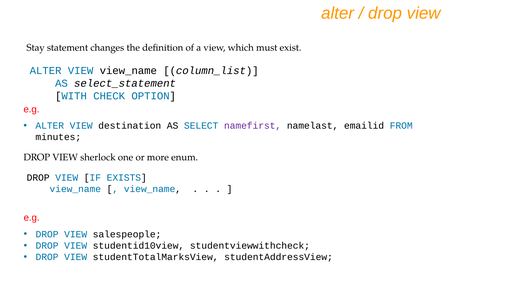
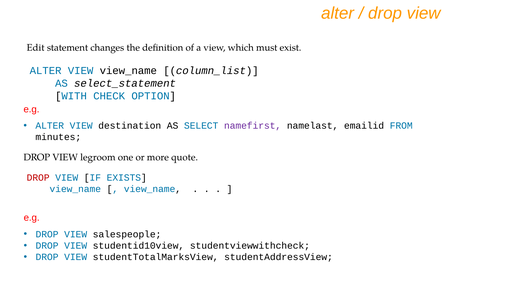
Stay: Stay -> Edit
sherlock: sherlock -> legroom
enum: enum -> quote
DROP at (38, 178) colour: black -> red
